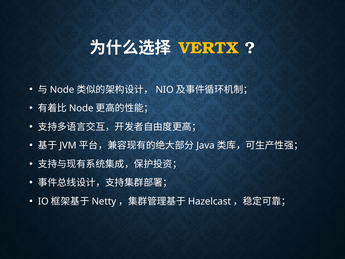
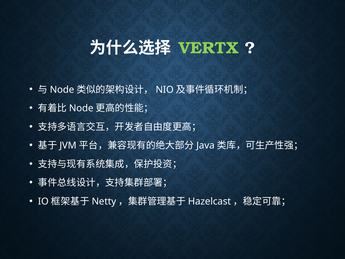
VERTX colour: yellow -> light green
